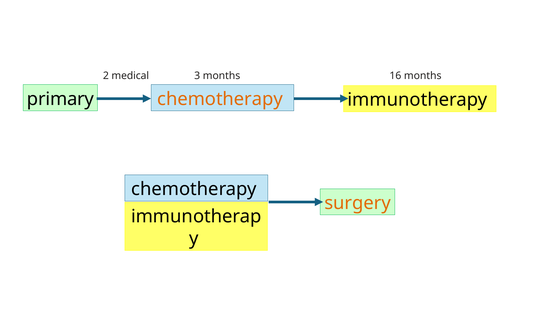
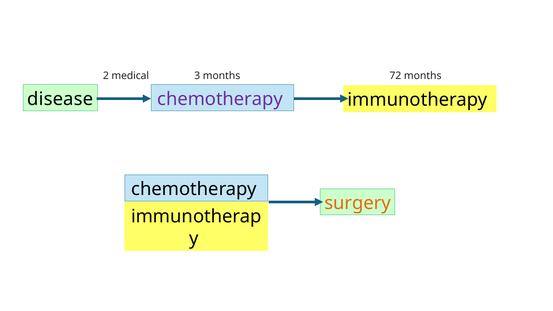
16: 16 -> 72
primary: primary -> disease
chemotherapy at (220, 99) colour: orange -> purple
